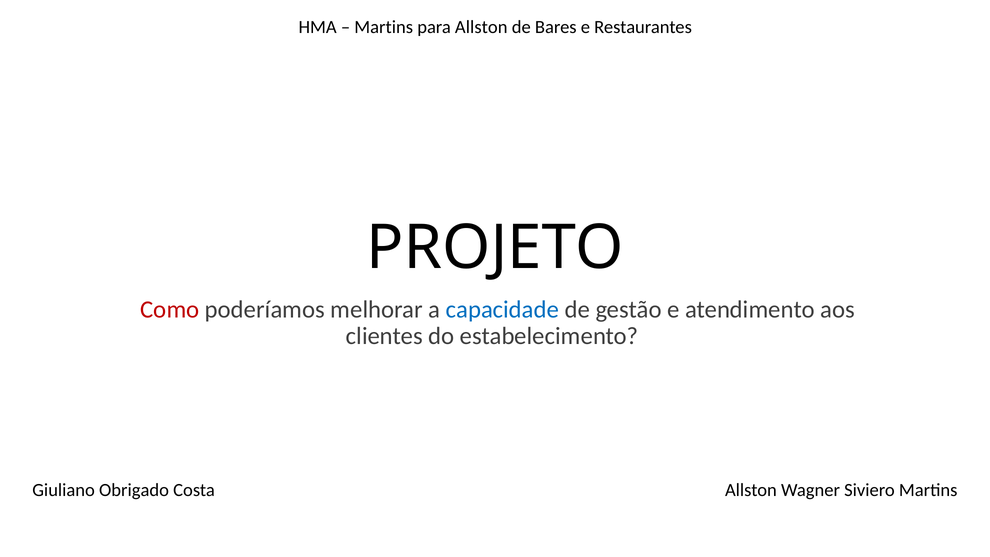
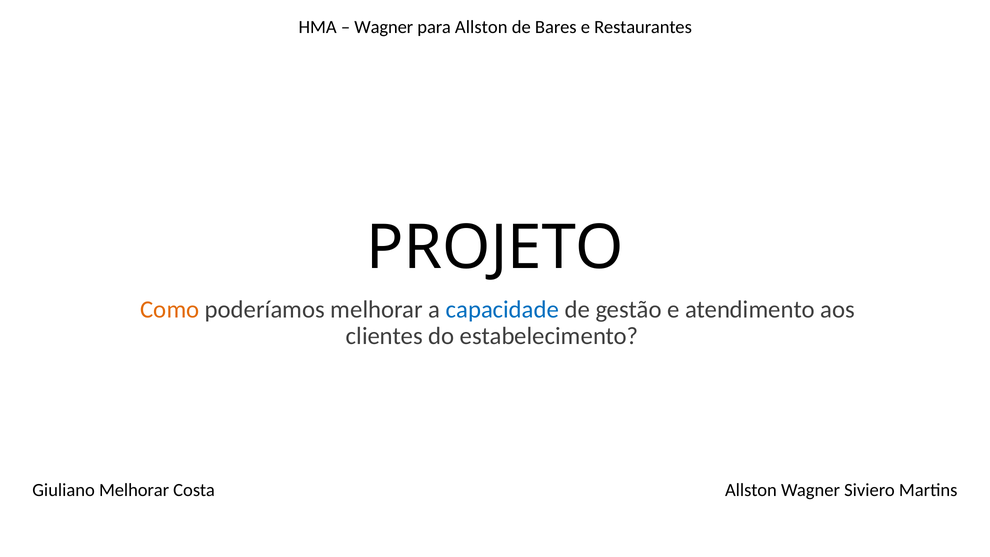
Martins at (384, 27): Martins -> Wagner
Como colour: red -> orange
Giuliano Obrigado: Obrigado -> Melhorar
